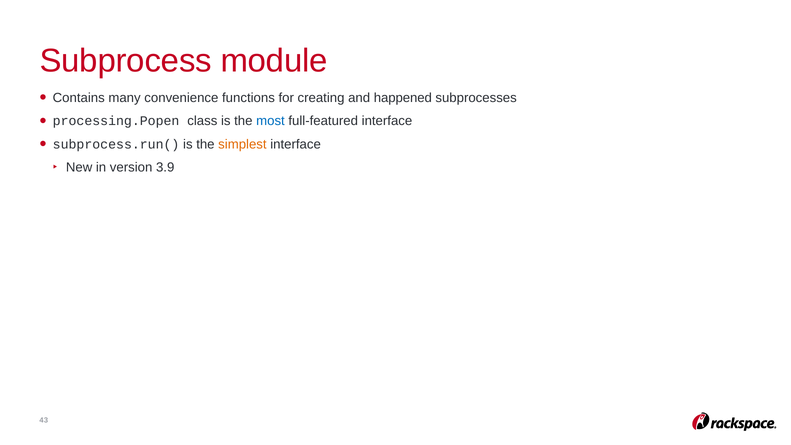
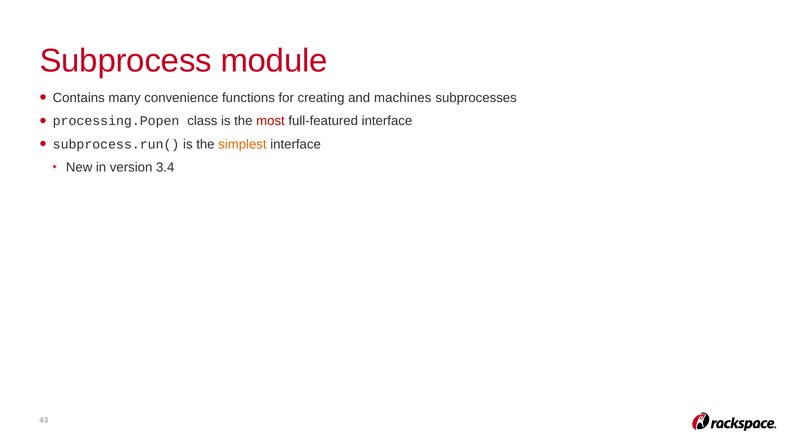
happened: happened -> machines
most colour: blue -> red
3.9: 3.9 -> 3.4
